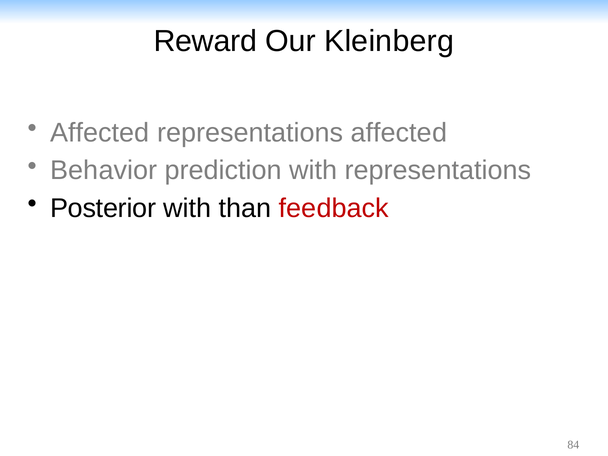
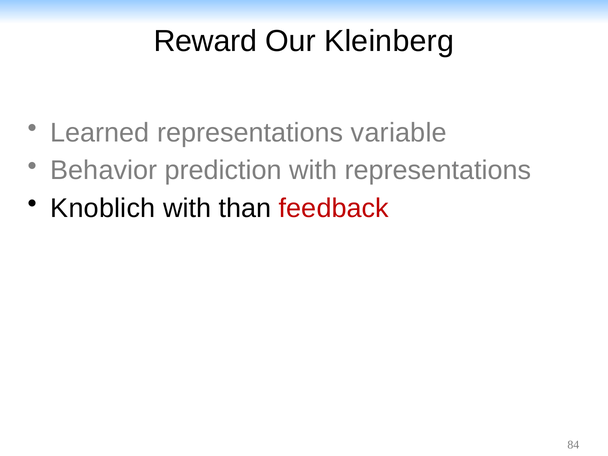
Affected at (100, 133): Affected -> Learned
representations affected: affected -> variable
Posterior: Posterior -> Knoblich
